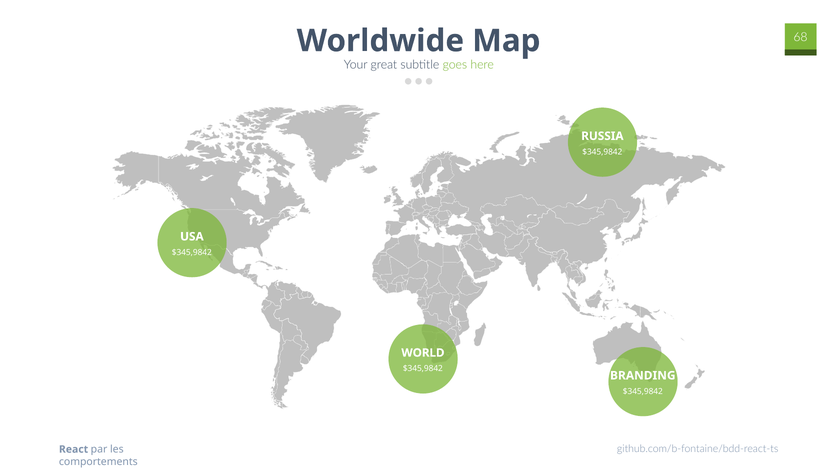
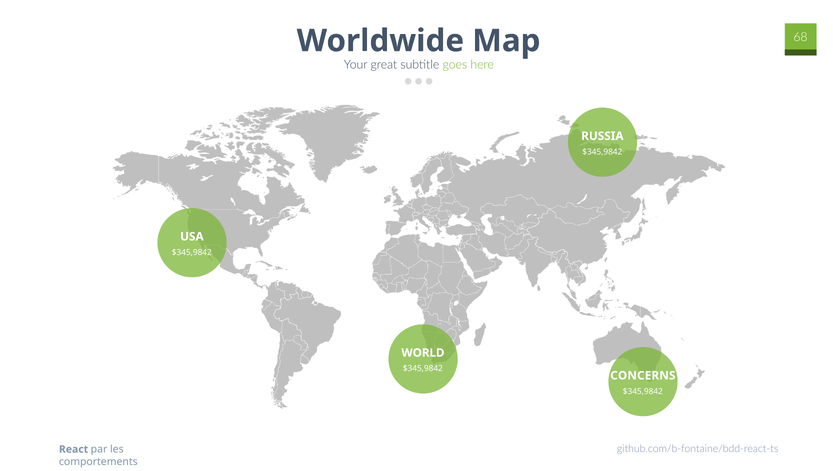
BRANDING: BRANDING -> CONCERNS
